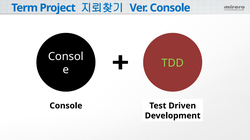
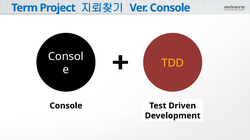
TDD colour: light green -> yellow
